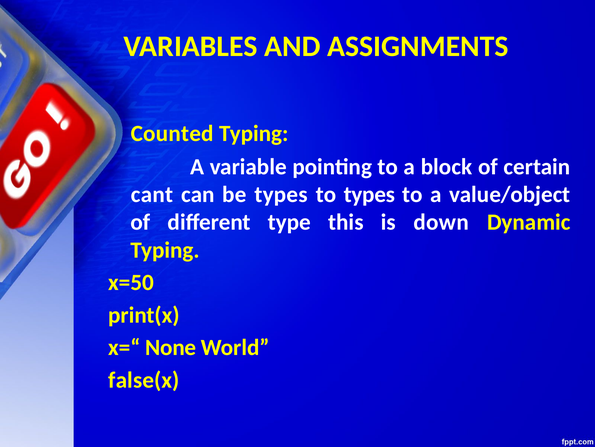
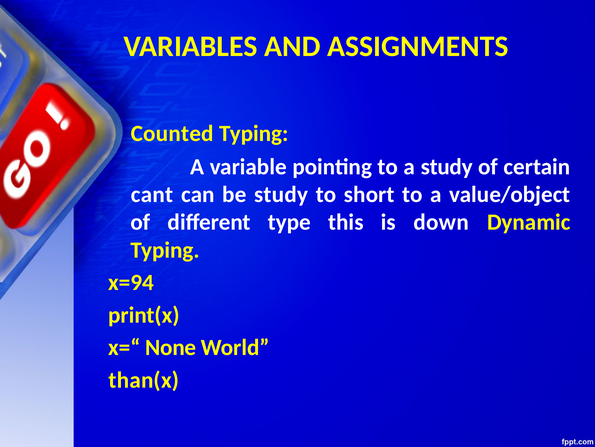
a block: block -> study
be types: types -> study
to types: types -> short
x=50: x=50 -> x=94
false(x: false(x -> than(x
